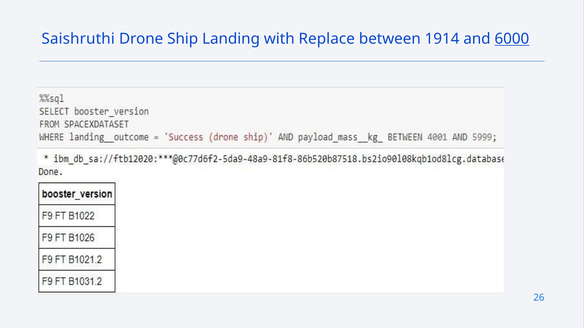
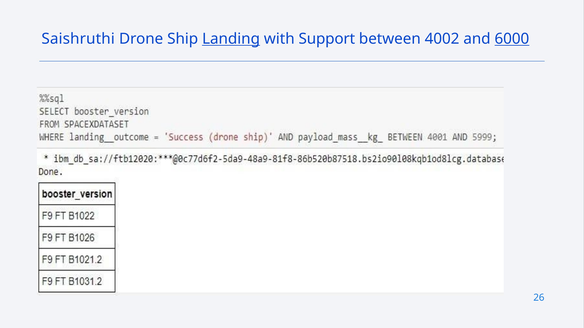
Landing underline: none -> present
Replace: Replace -> Support
1914: 1914 -> 4002
